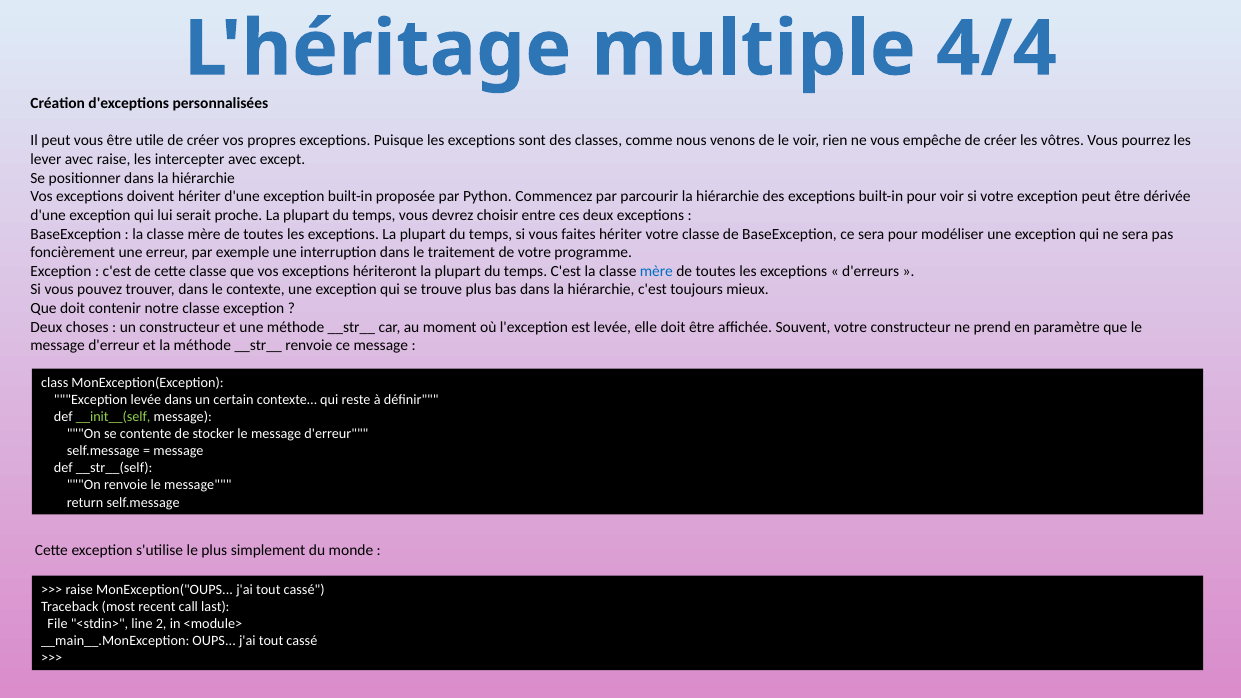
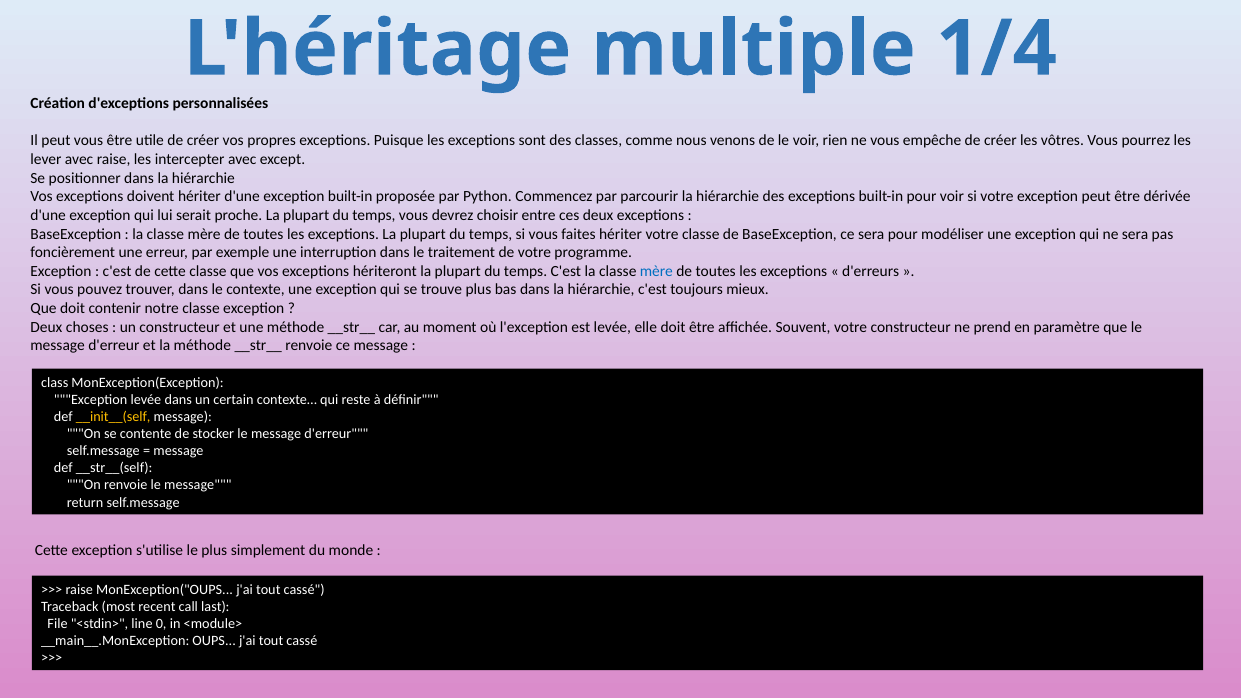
4/4: 4/4 -> 1/4
__init__(self colour: light green -> yellow
2: 2 -> 0
